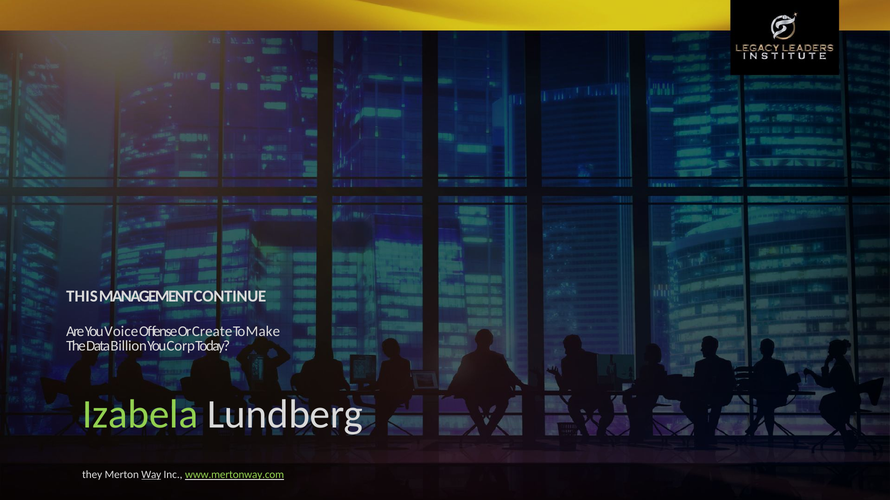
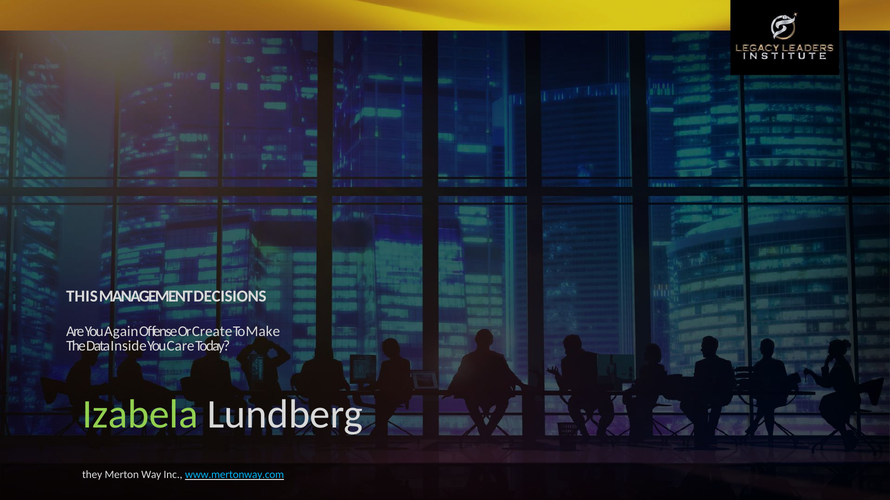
CONTINUE: CONTINUE -> DECISIONS
Voice: Voice -> Again
Billion: Billion -> Inside
Corp: Corp -> Care
Way underline: present -> none
www.mertonway.com colour: light green -> light blue
